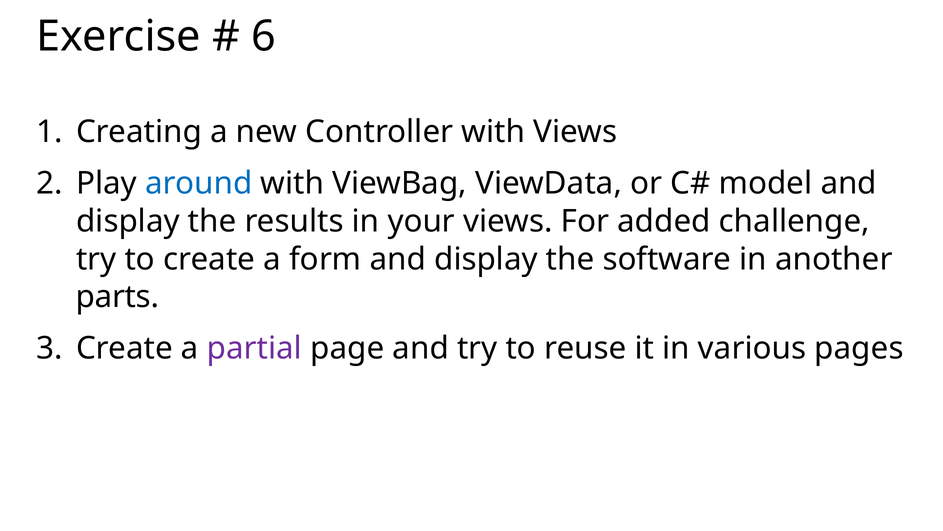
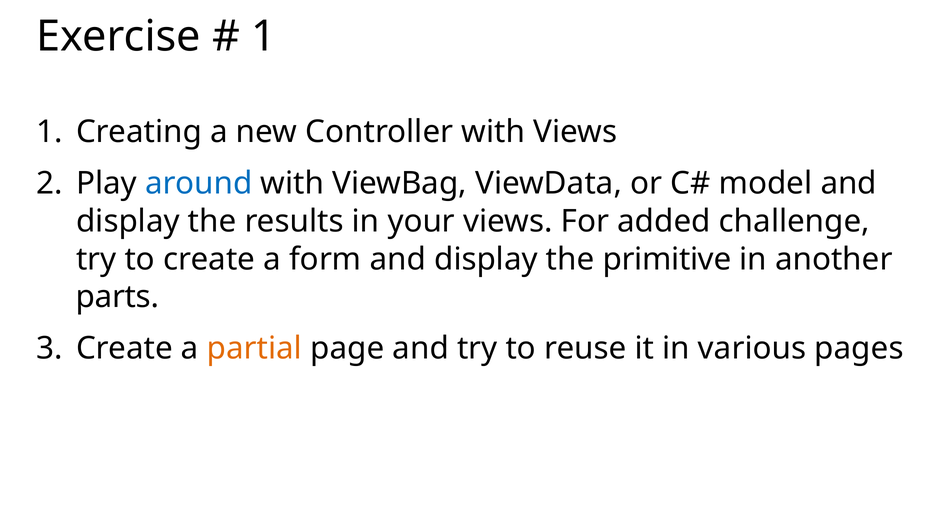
6 at (263, 37): 6 -> 1
software: software -> primitive
partial colour: purple -> orange
